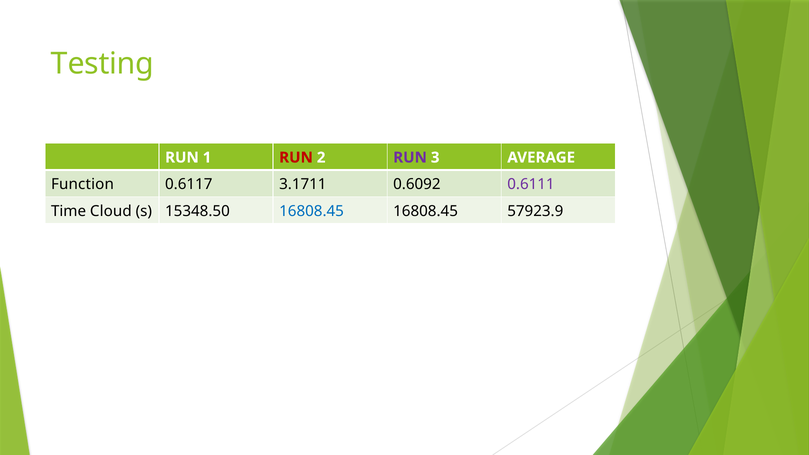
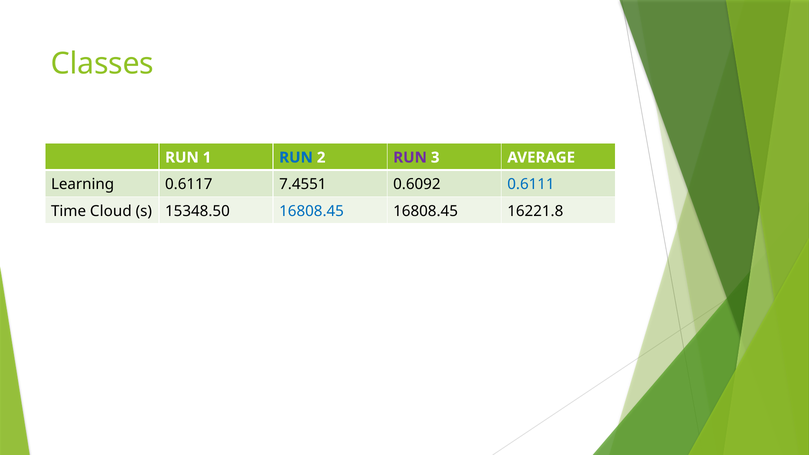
Testing: Testing -> Classes
RUN at (296, 158) colour: red -> blue
Function: Function -> Learning
3.1711: 3.1711 -> 7.4551
0.6111 colour: purple -> blue
57923.9: 57923.9 -> 16221.8
